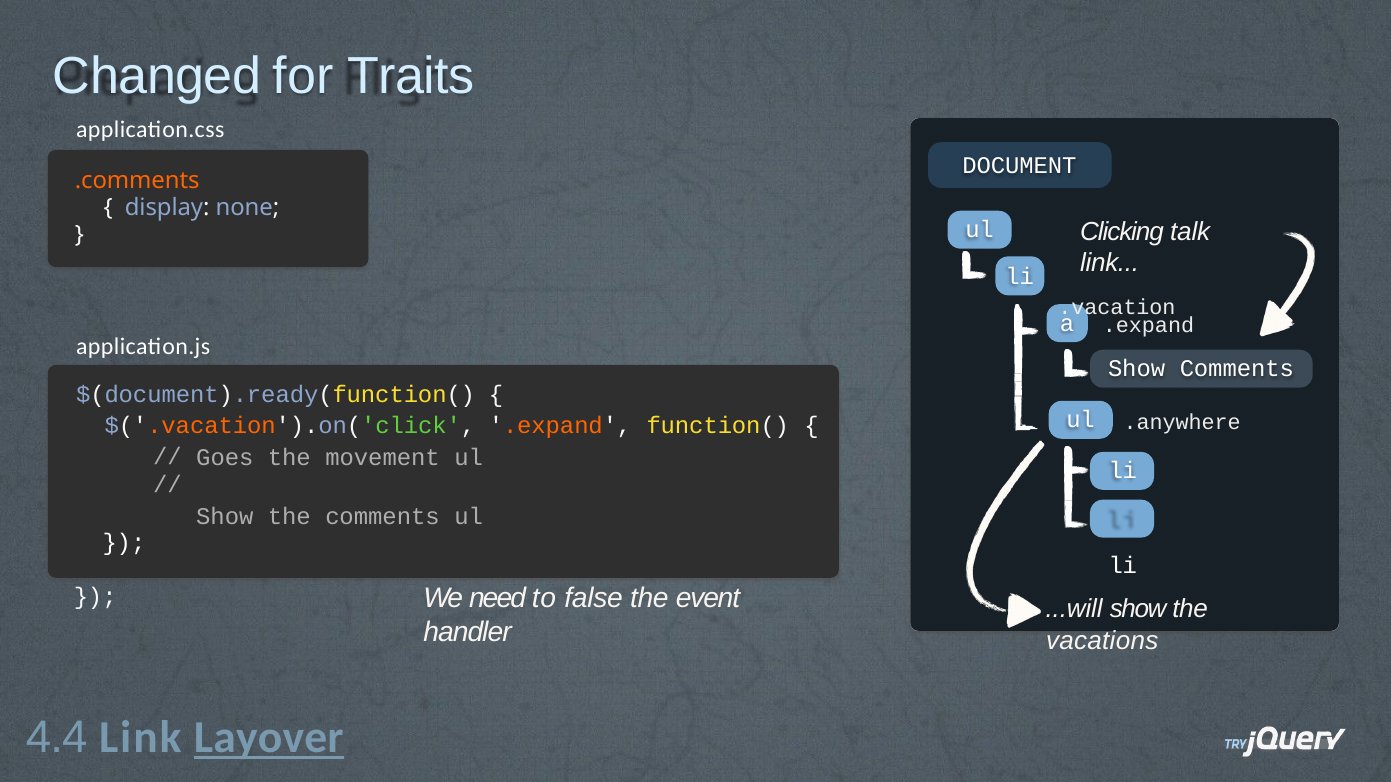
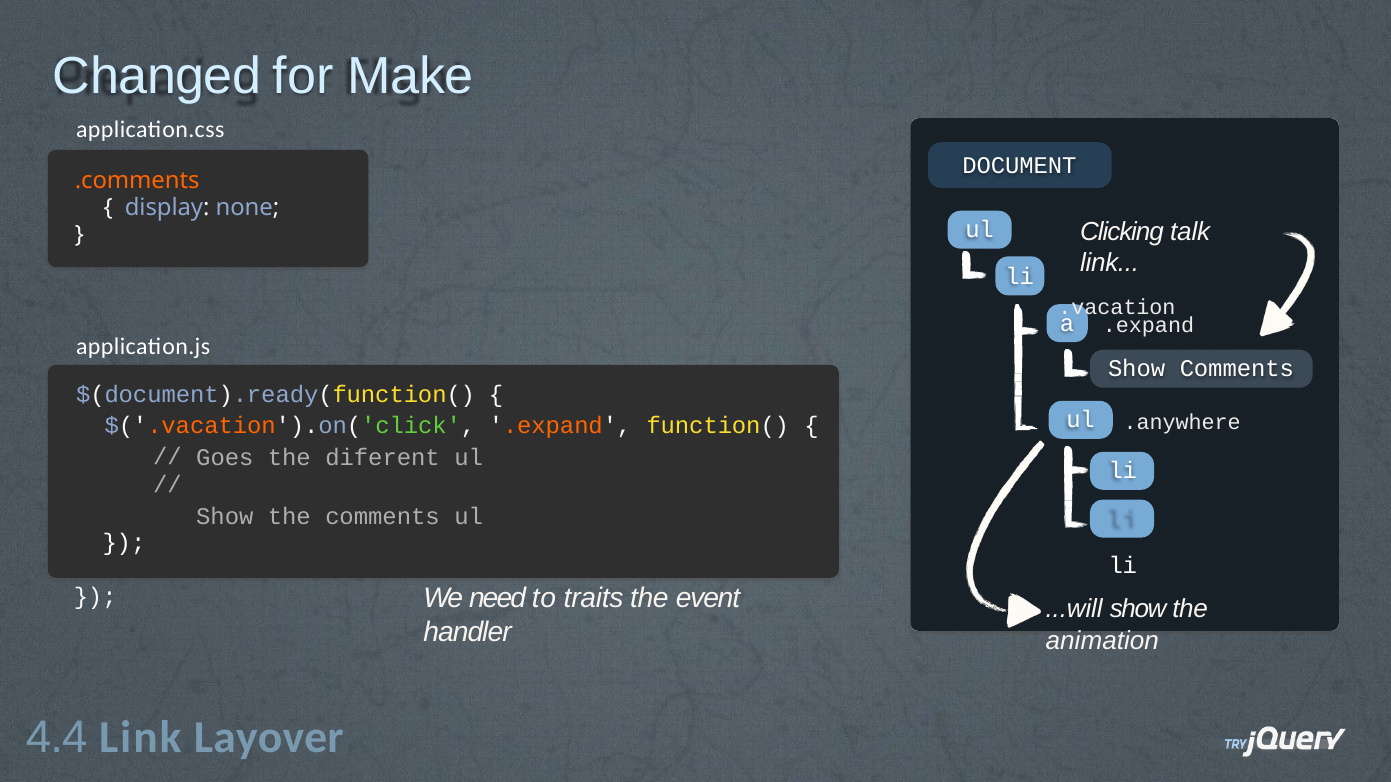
Traits: Traits -> Make
movement: movement -> diferent
false: false -> traits
vacations: vacations -> animation
Layover underline: present -> none
